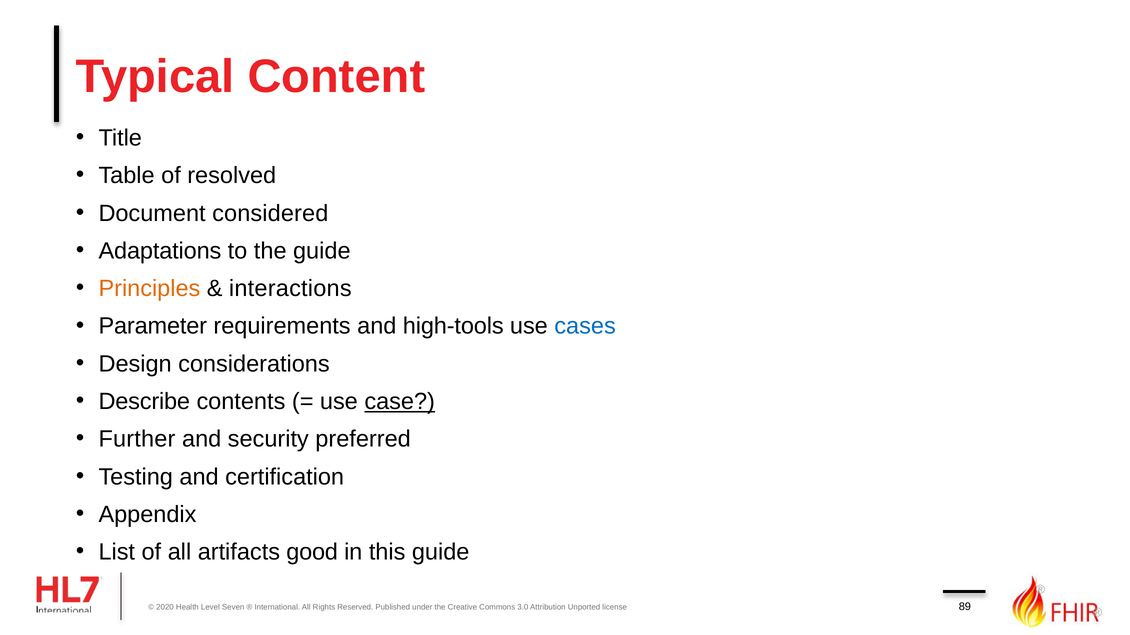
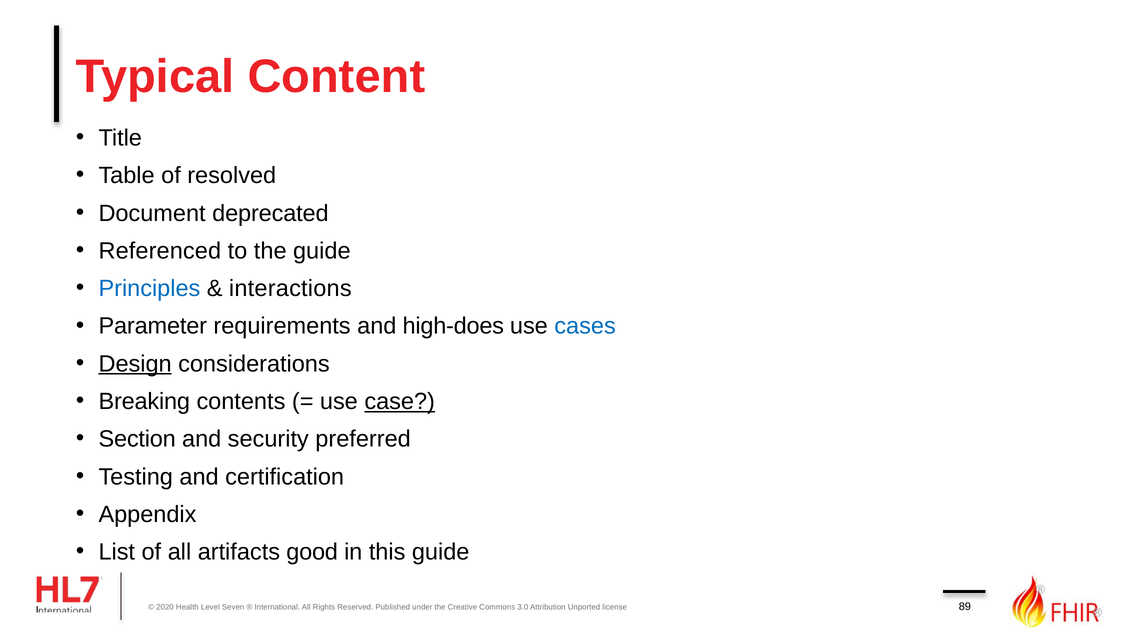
considered: considered -> deprecated
Adaptations: Adaptations -> Referenced
Principles colour: orange -> blue
high-tools: high-tools -> high-does
Design underline: none -> present
Describe: Describe -> Breaking
Further: Further -> Section
